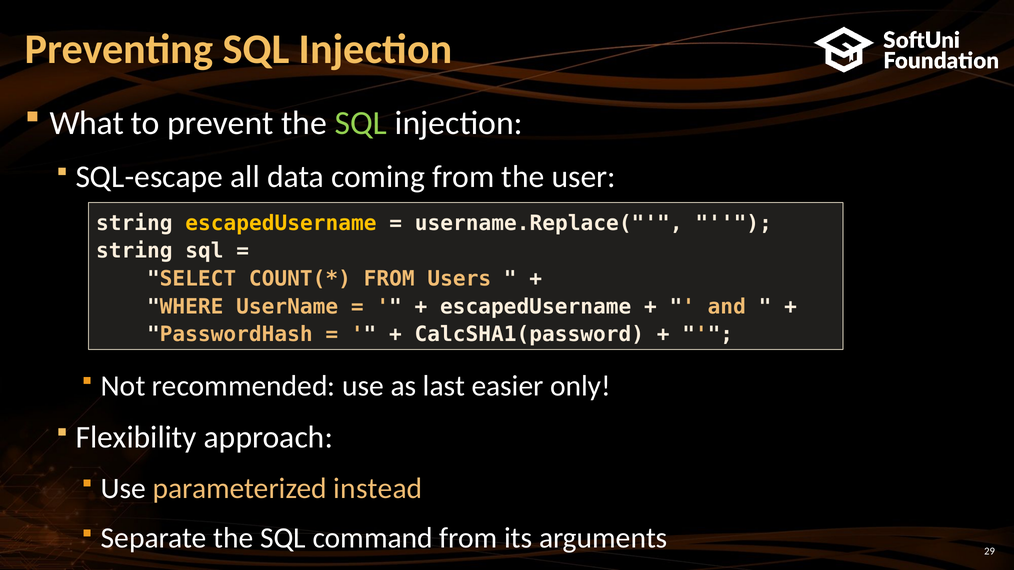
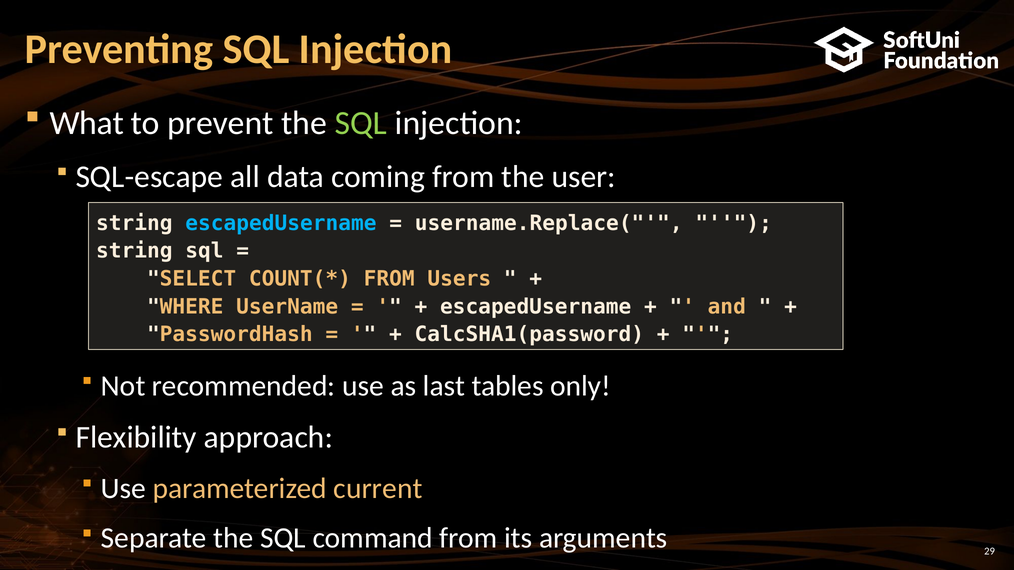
escapedUsername at (281, 223) colour: yellow -> light blue
easier: easier -> tables
instead: instead -> current
